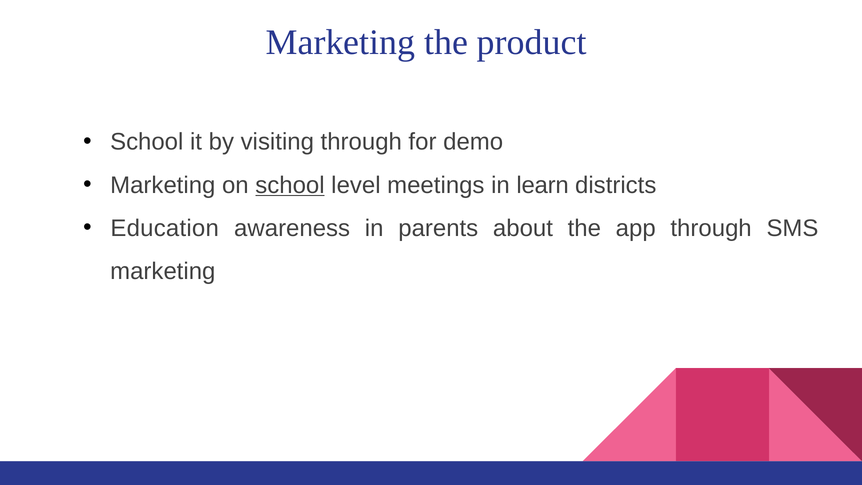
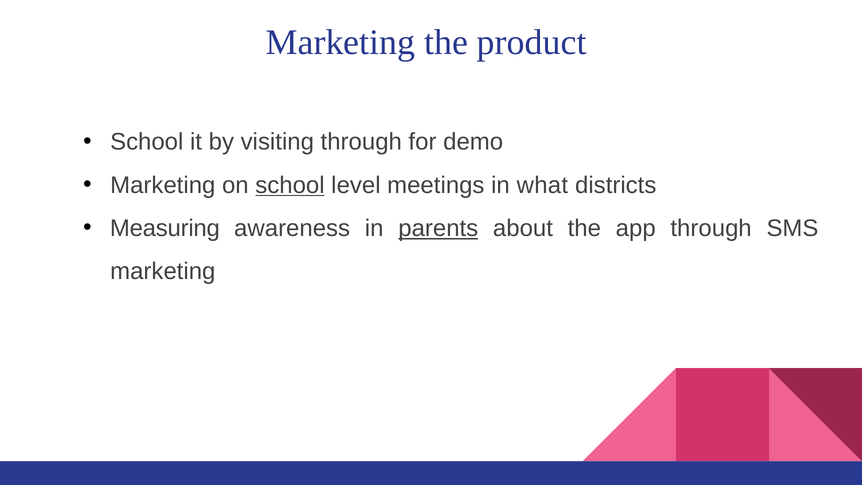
learn: learn -> what
Education: Education -> Measuring
parents underline: none -> present
